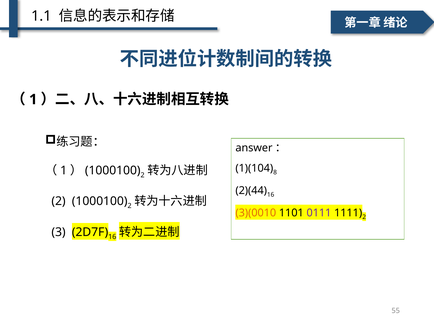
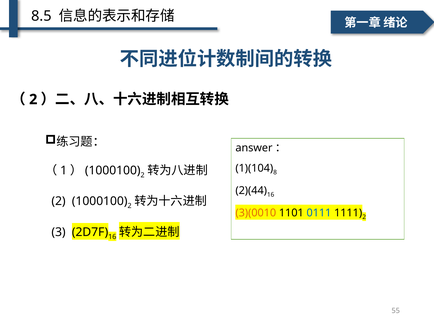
1.1: 1.1 -> 8.5
1 at (33, 99): 1 -> 2
0111 colour: purple -> blue
